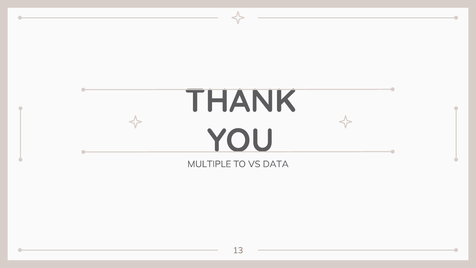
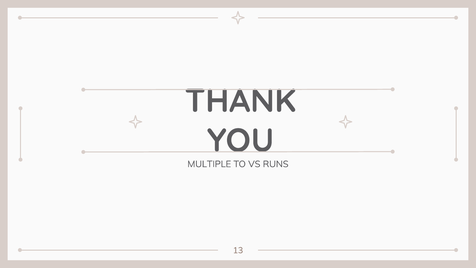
DATA: DATA -> RUNS
